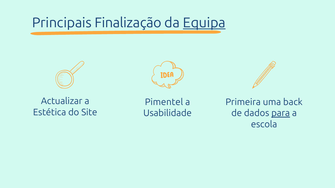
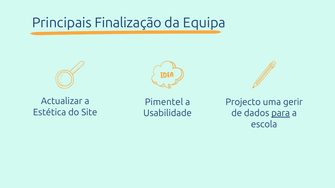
Equipa underline: present -> none
Primeira: Primeira -> Projecto
back: back -> gerir
